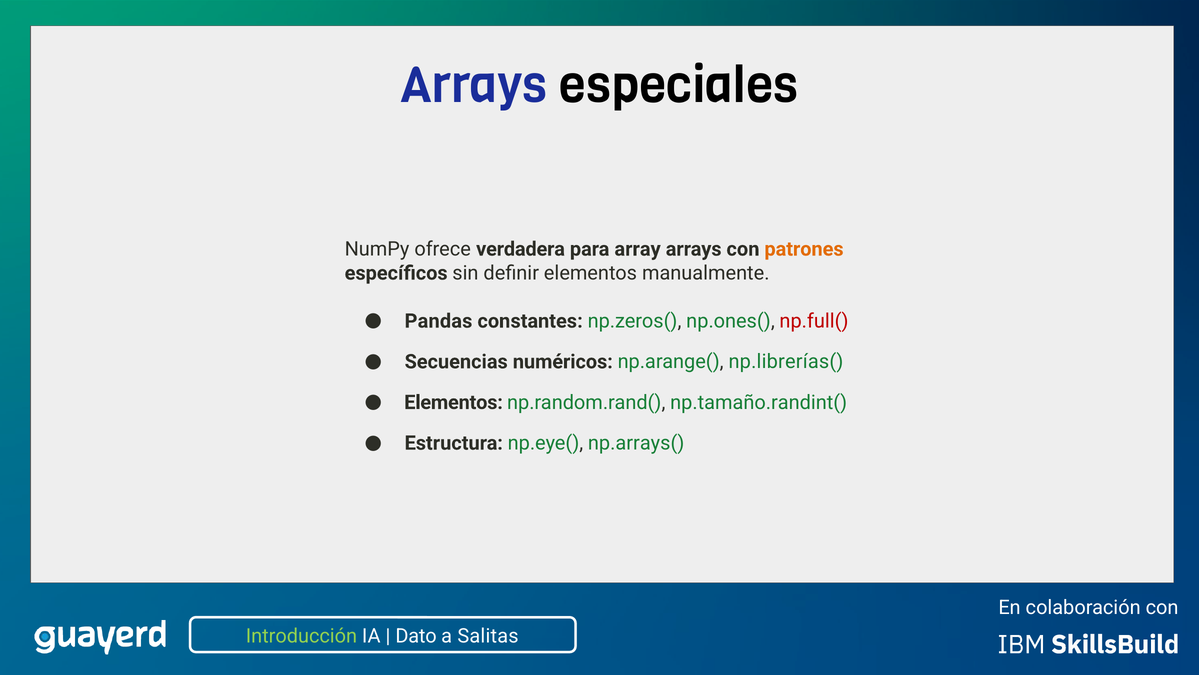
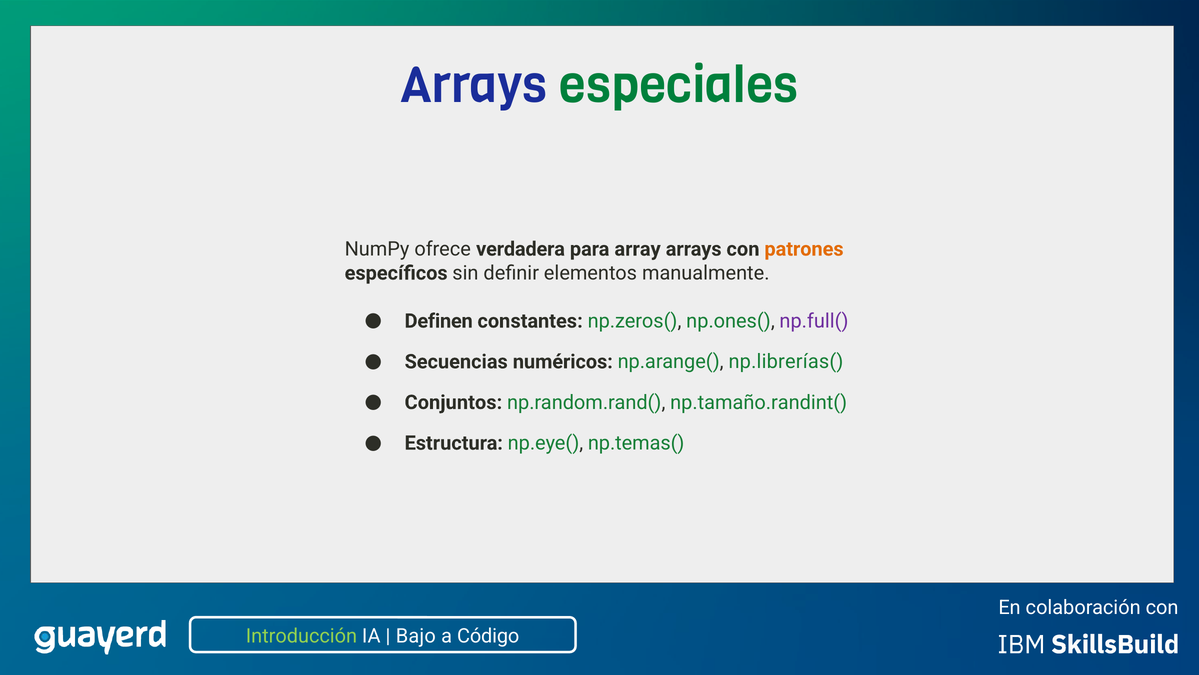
especiales colour: black -> green
Pandas: Pandas -> Definen
np.full( colour: red -> purple
Elementos at (454, 402): Elementos -> Conjuntos
np.arrays(: np.arrays( -> np.temas(
Dato: Dato -> Bajo
Salitas: Salitas -> Código
